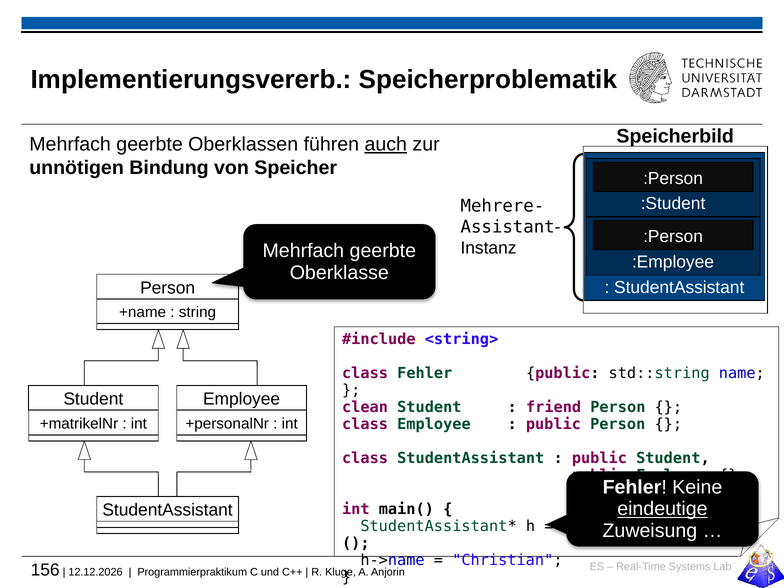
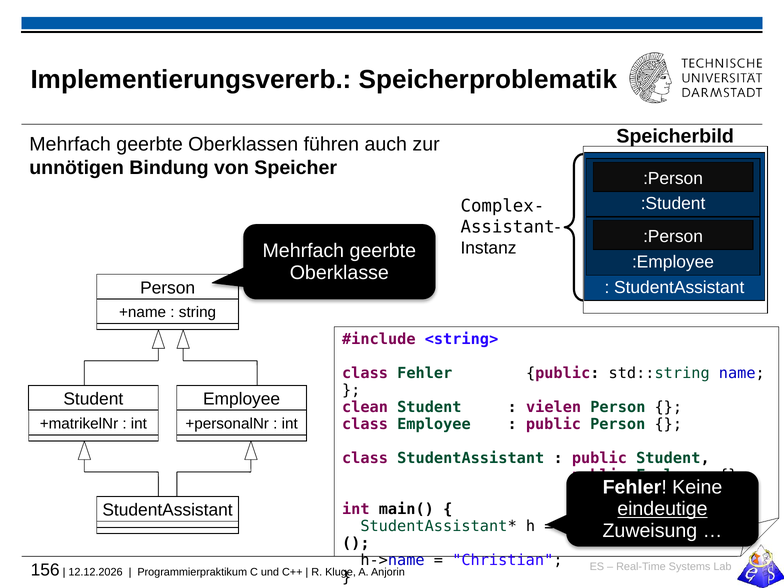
auch underline: present -> none
Mehrere-: Mehrere- -> Complex-
friend: friend -> vielen
